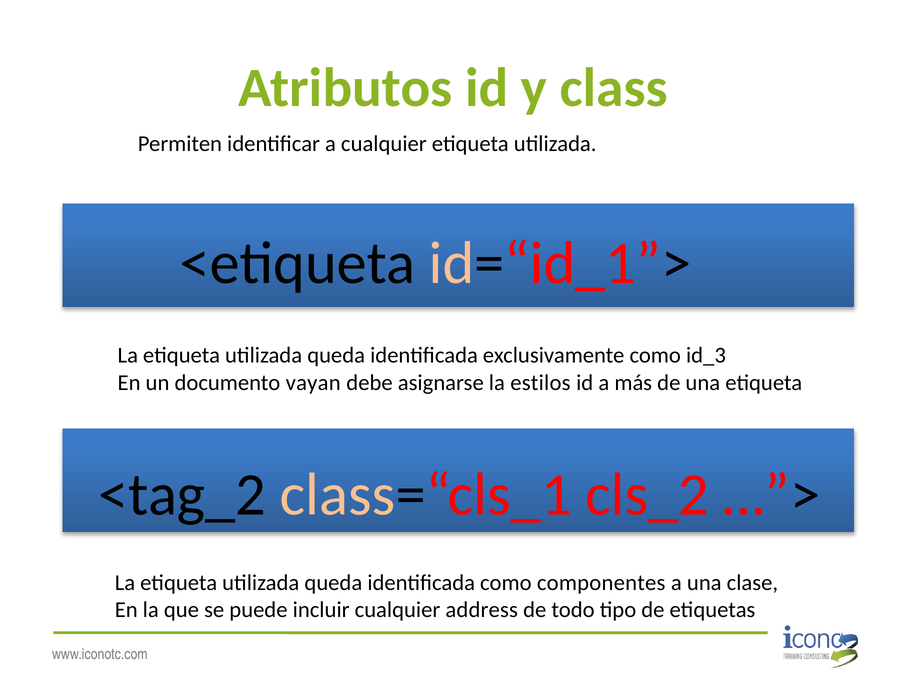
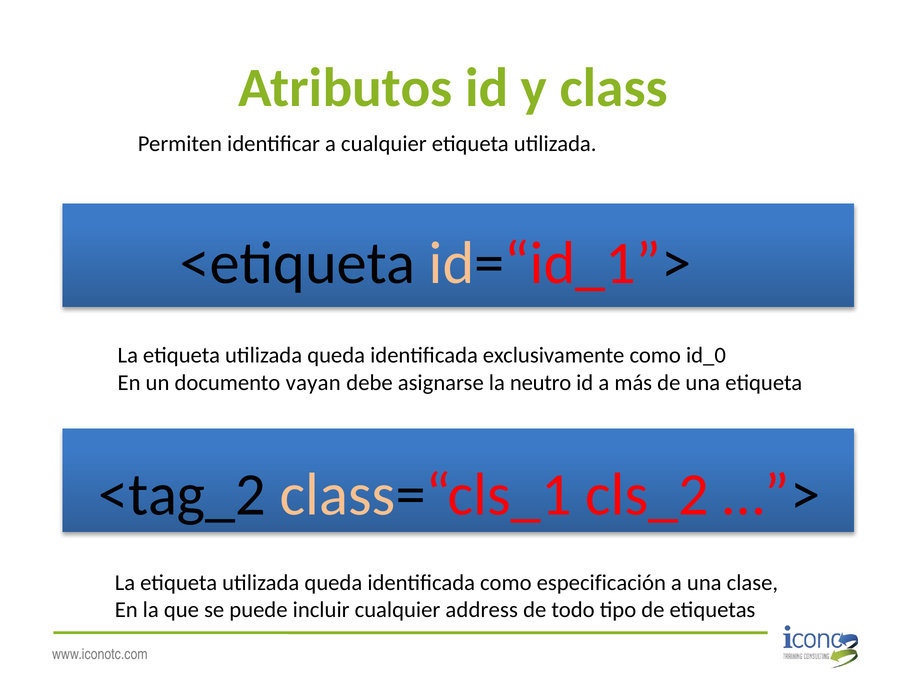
id_3: id_3 -> id_0
estilos: estilos -> neutro
componentes: componentes -> especificación
